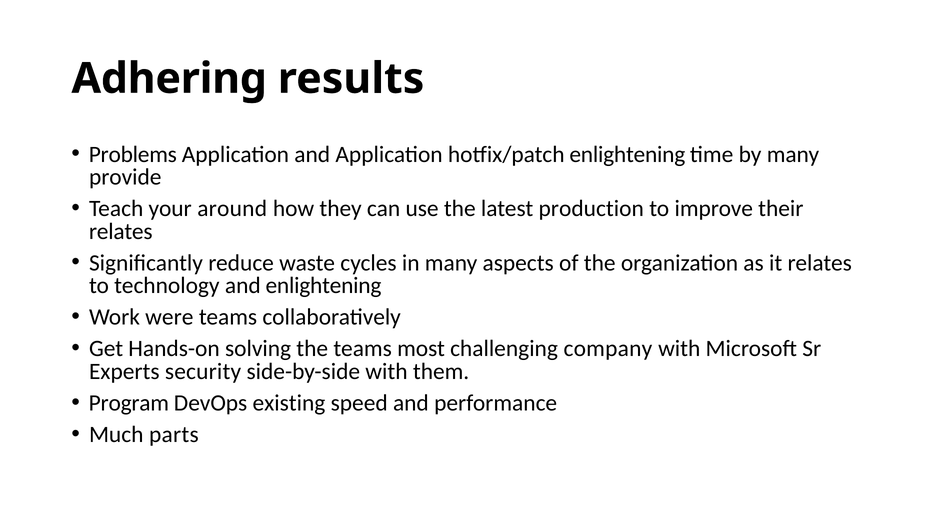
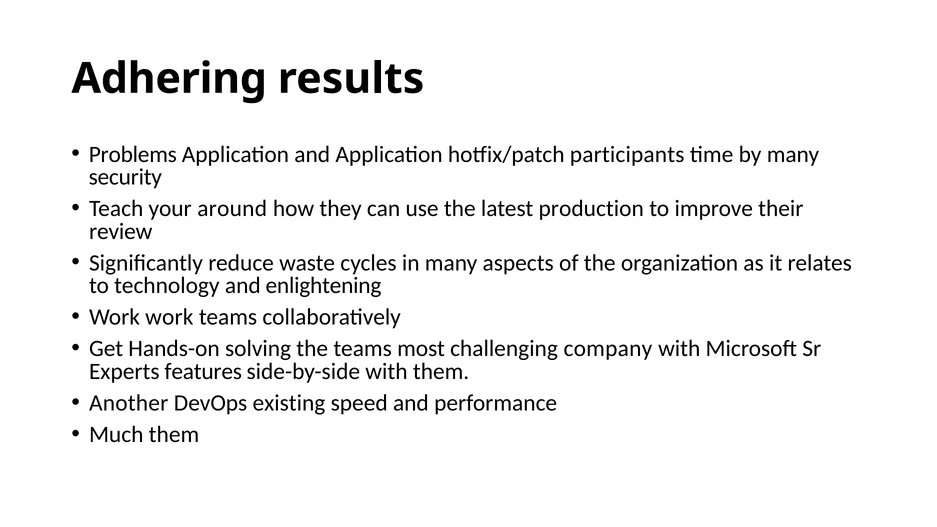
hotfix/patch enlightening: enlightening -> participants
provide: provide -> security
relates at (121, 231): relates -> review
Work were: were -> work
security: security -> features
Program: Program -> Another
Much parts: parts -> them
